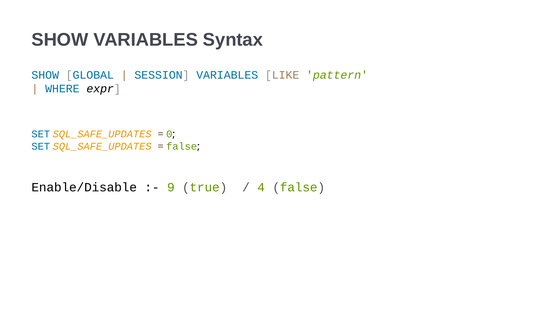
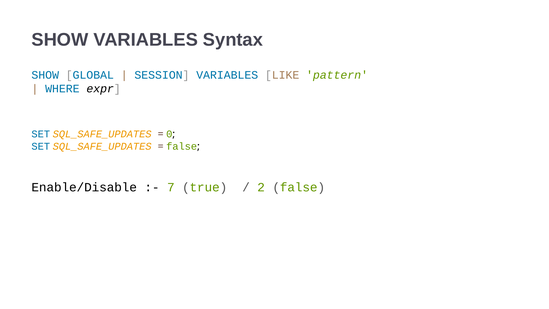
9: 9 -> 7
4: 4 -> 2
